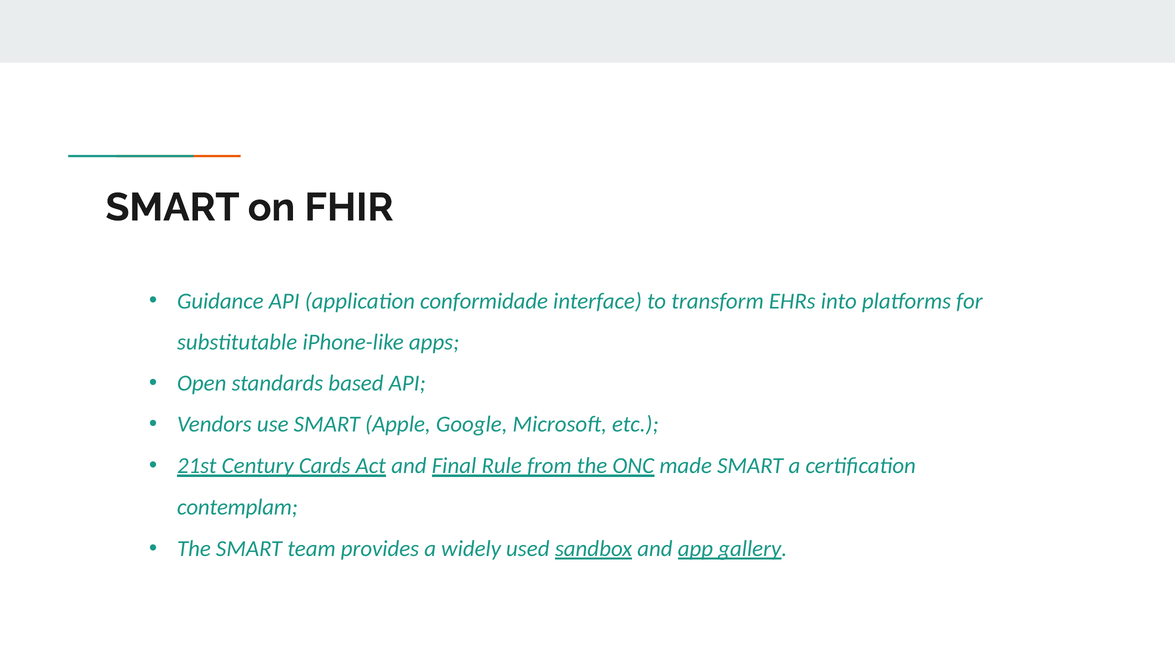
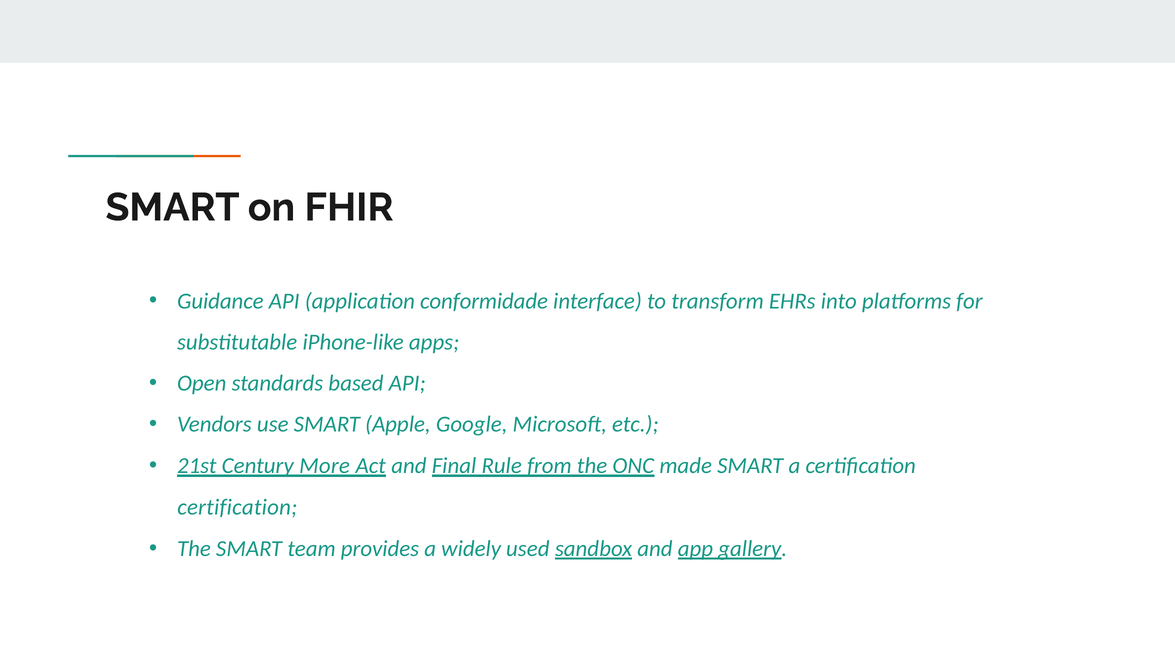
Cards: Cards -> More
contemplam at (237, 507): contemplam -> certification
